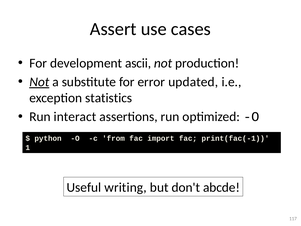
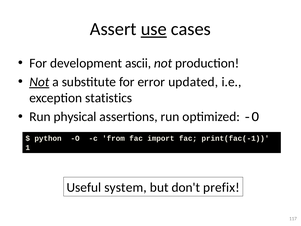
use underline: none -> present
interact: interact -> physical
writing: writing -> system
abcde: abcde -> prefix
